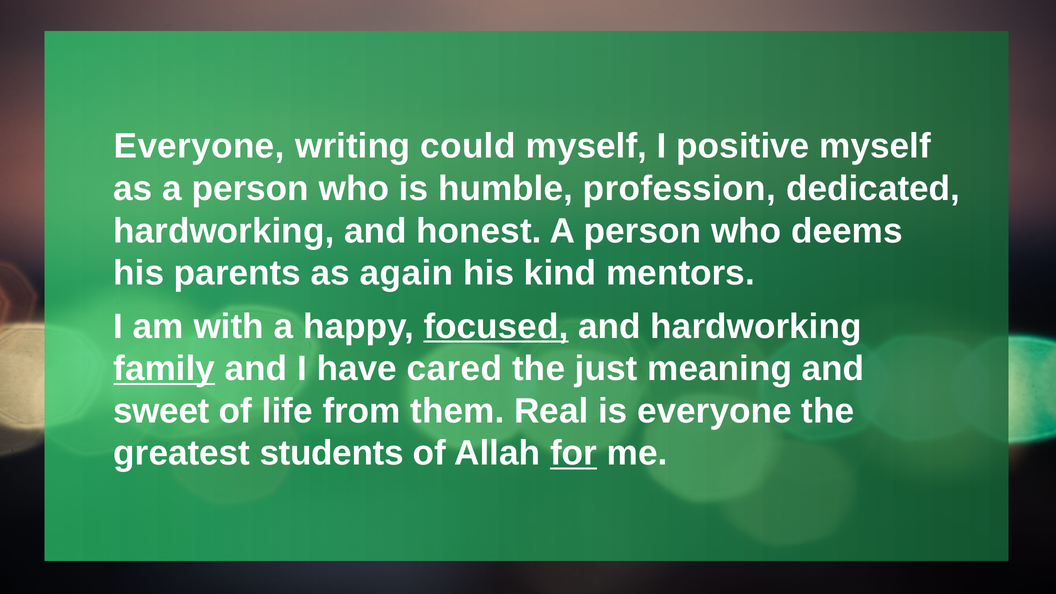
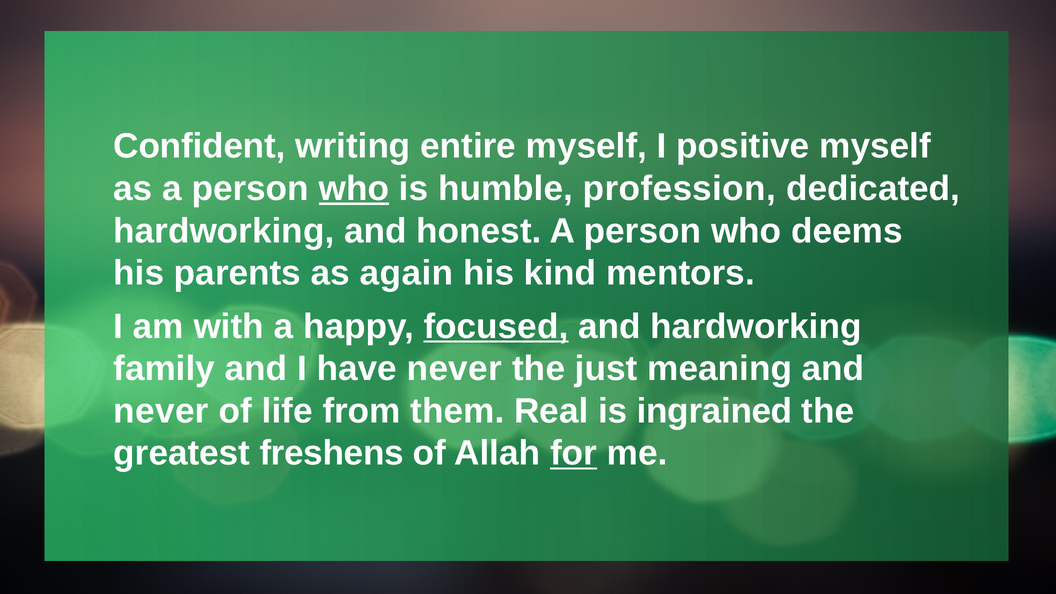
Everyone at (199, 146): Everyone -> Confident
could: could -> entire
who at (354, 189) underline: none -> present
family underline: present -> none
have cared: cared -> never
sweet at (161, 411): sweet -> never
is everyone: everyone -> ingrained
students: students -> freshens
